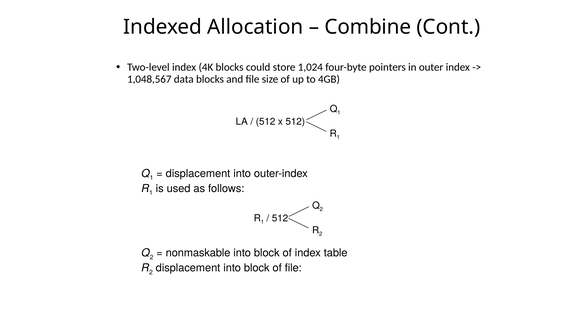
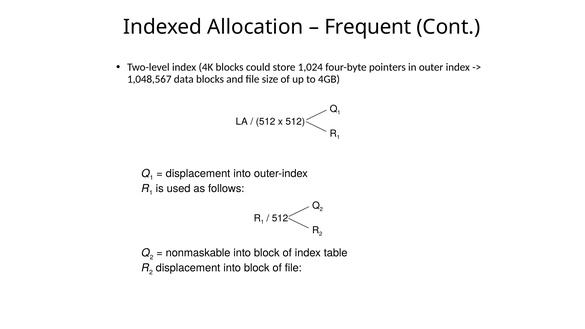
Combine: Combine -> Frequent
